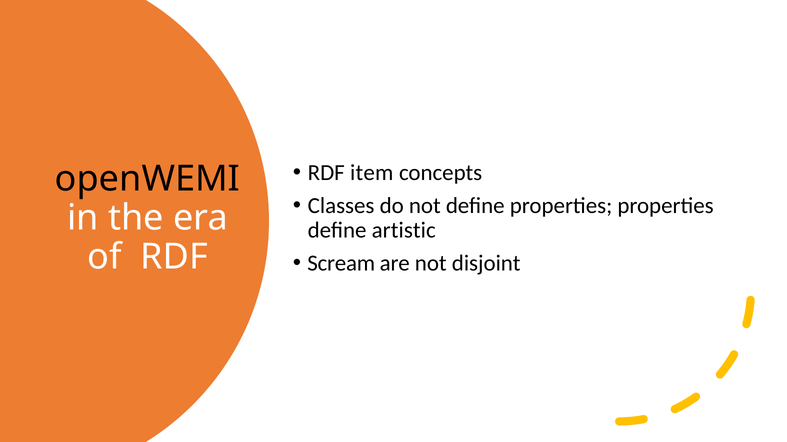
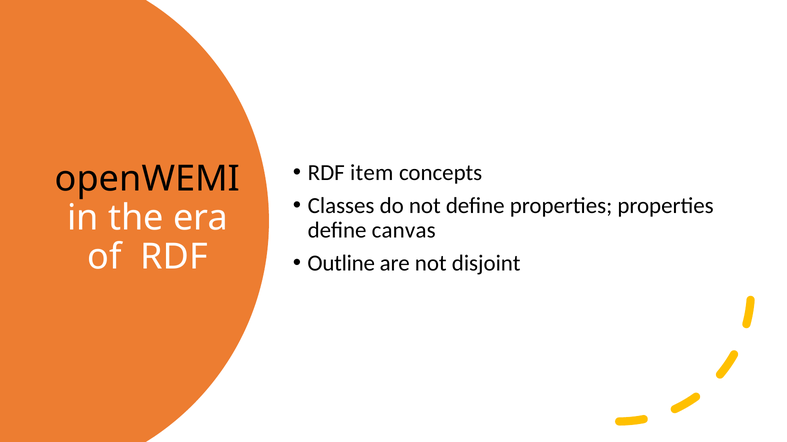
artistic: artistic -> canvas
Scream: Scream -> Outline
